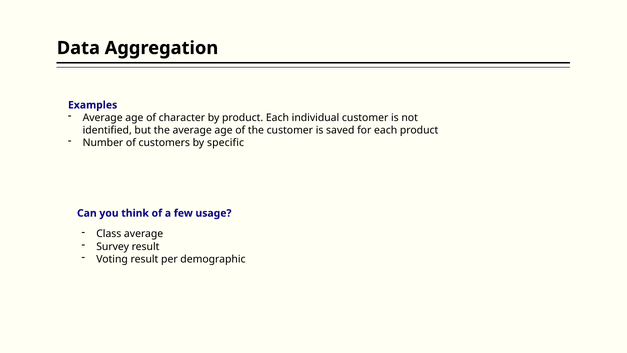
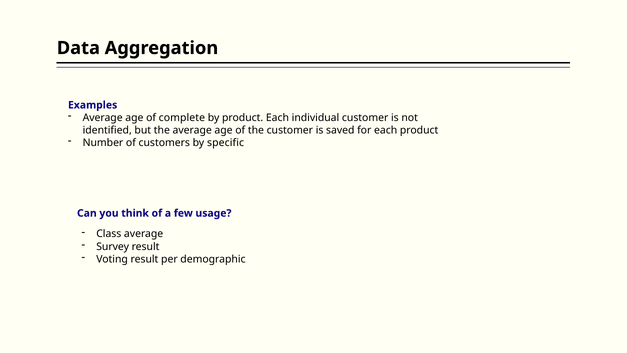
character: character -> complete
